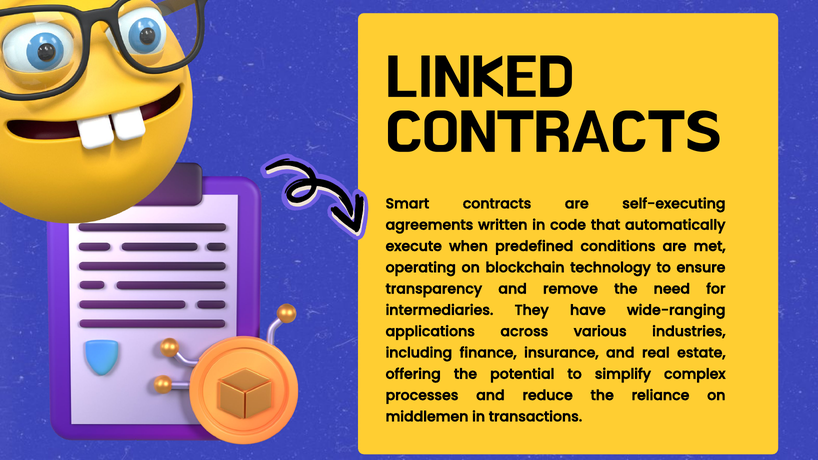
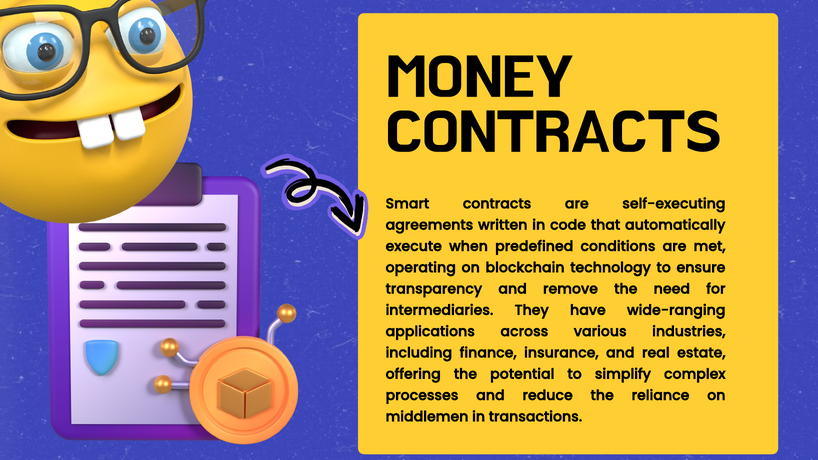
LINKED: LINKED -> MONEY
